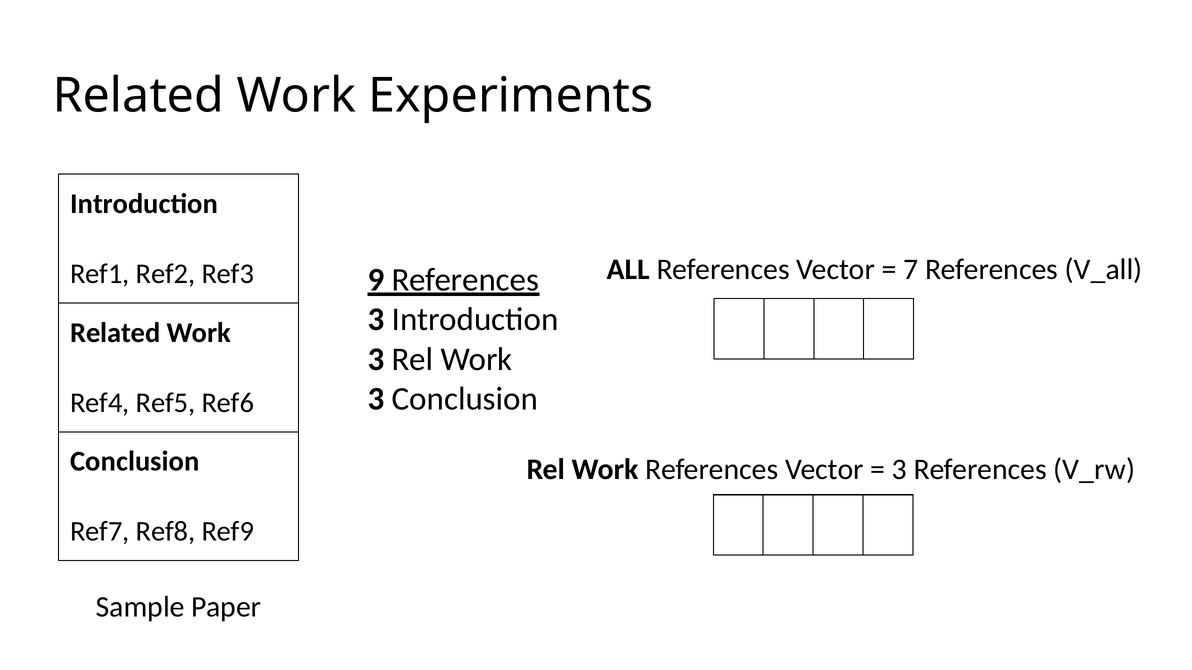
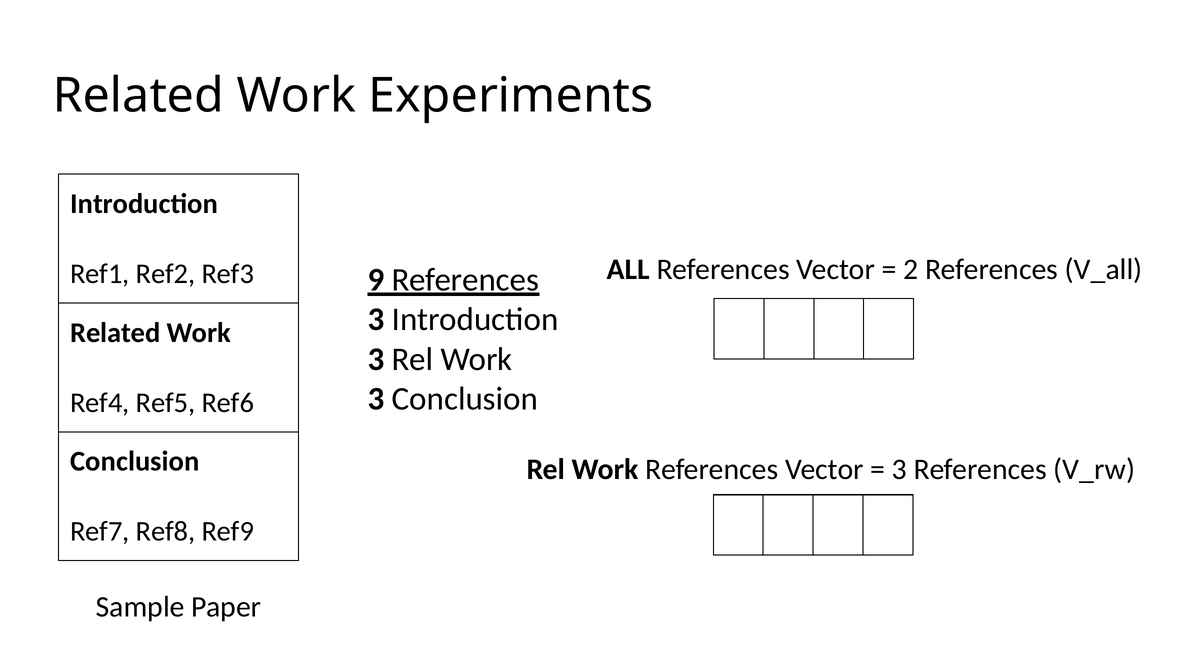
7: 7 -> 2
